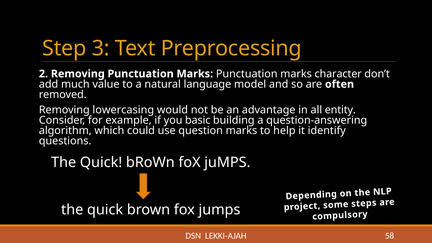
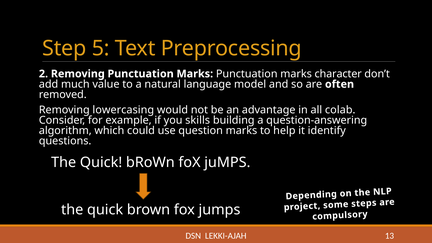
3: 3 -> 5
entity: entity -> colab
basic: basic -> skills
58: 58 -> 13
